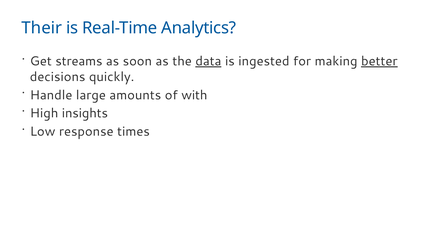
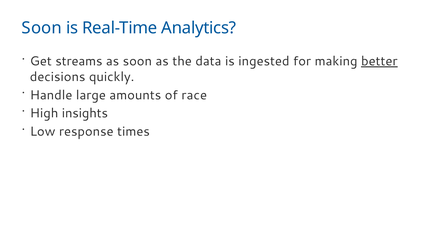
Their at (42, 28): Their -> Soon
data underline: present -> none
with: with -> race
